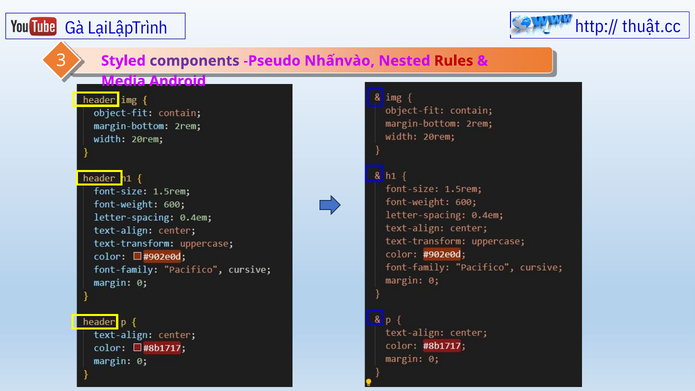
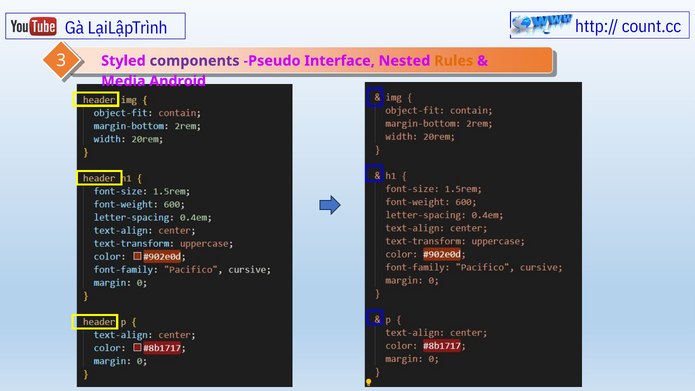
thuật.cc: thuật.cc -> count.cc
Nhấnvào: Nhấnvào -> Interface
Rules colour: red -> orange
